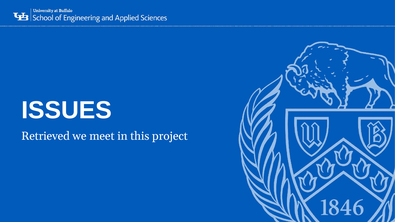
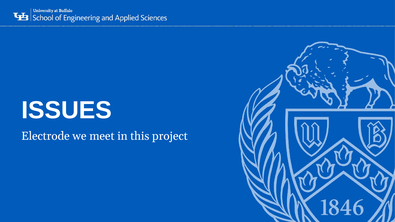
Retrieved: Retrieved -> Electrode
